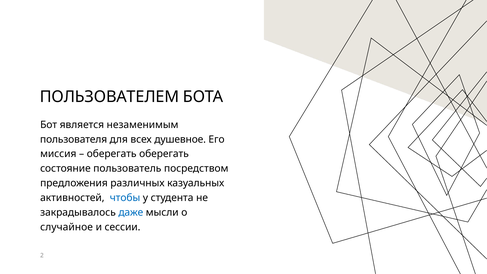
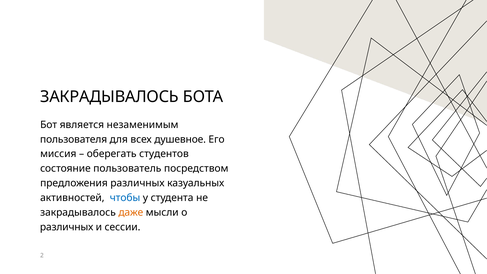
ПОЛЬЗОВАТЕЛЕМ at (109, 97): ПОЛЬЗОВАТЕЛЕМ -> ЗАКРАДЫВАЛОСЬ
оберегать оберегать: оберегать -> студентов
даже colour: blue -> orange
случайное at (67, 227): случайное -> различных
